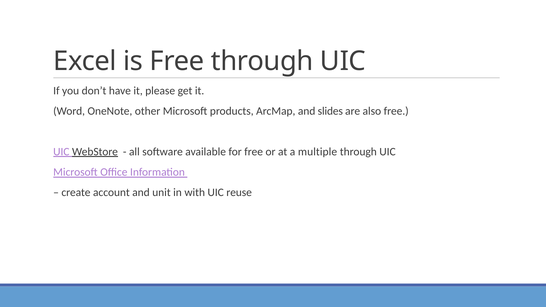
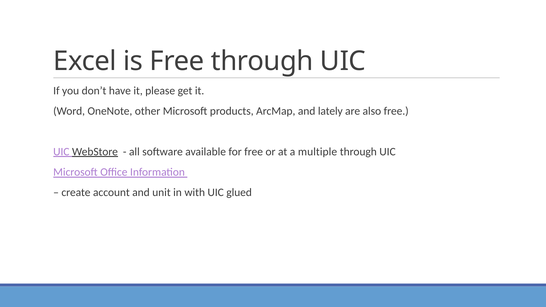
slides: slides -> lately
reuse: reuse -> glued
